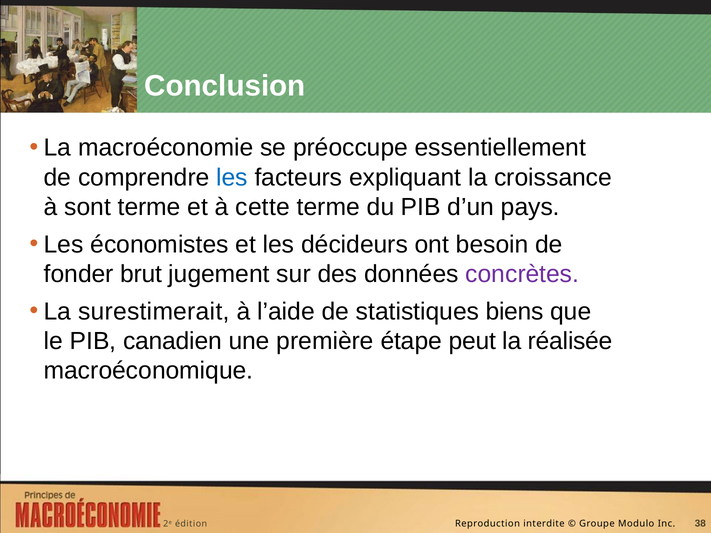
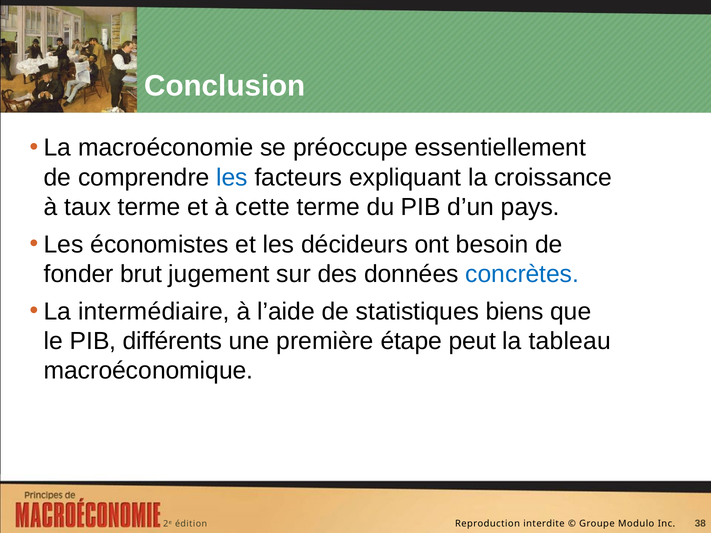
sont: sont -> taux
concrètes colour: purple -> blue
surestimerait: surestimerait -> intermédiaire
canadien: canadien -> différents
réalisée: réalisée -> tableau
